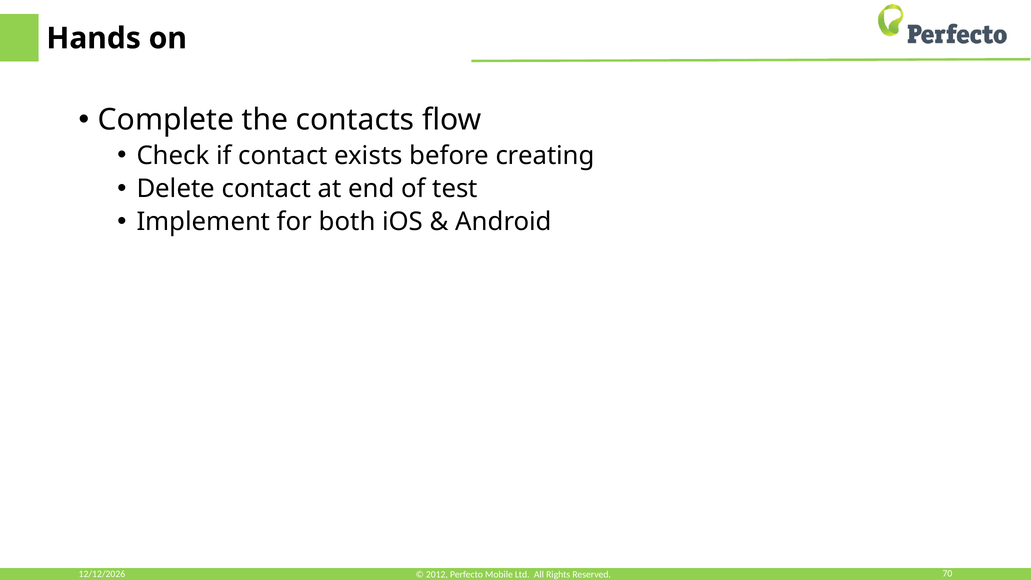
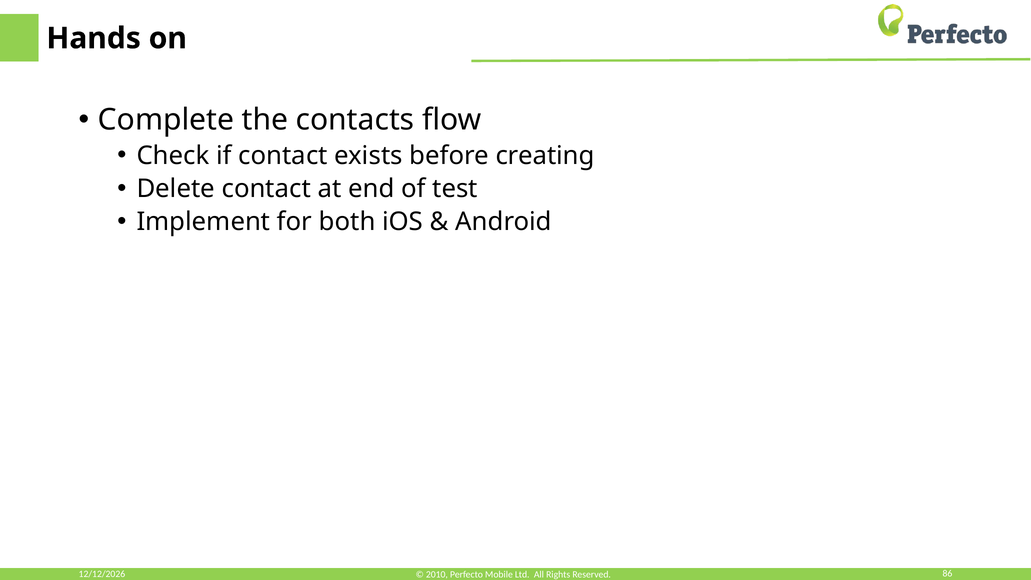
70: 70 -> 86
2012: 2012 -> 2010
